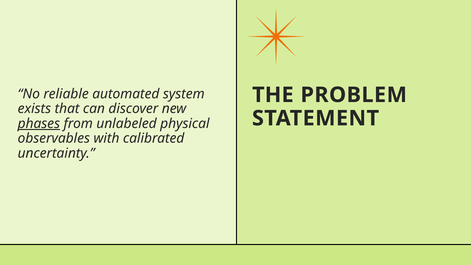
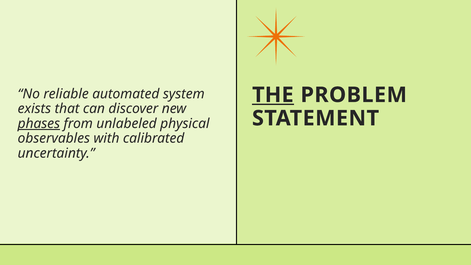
THE underline: none -> present
